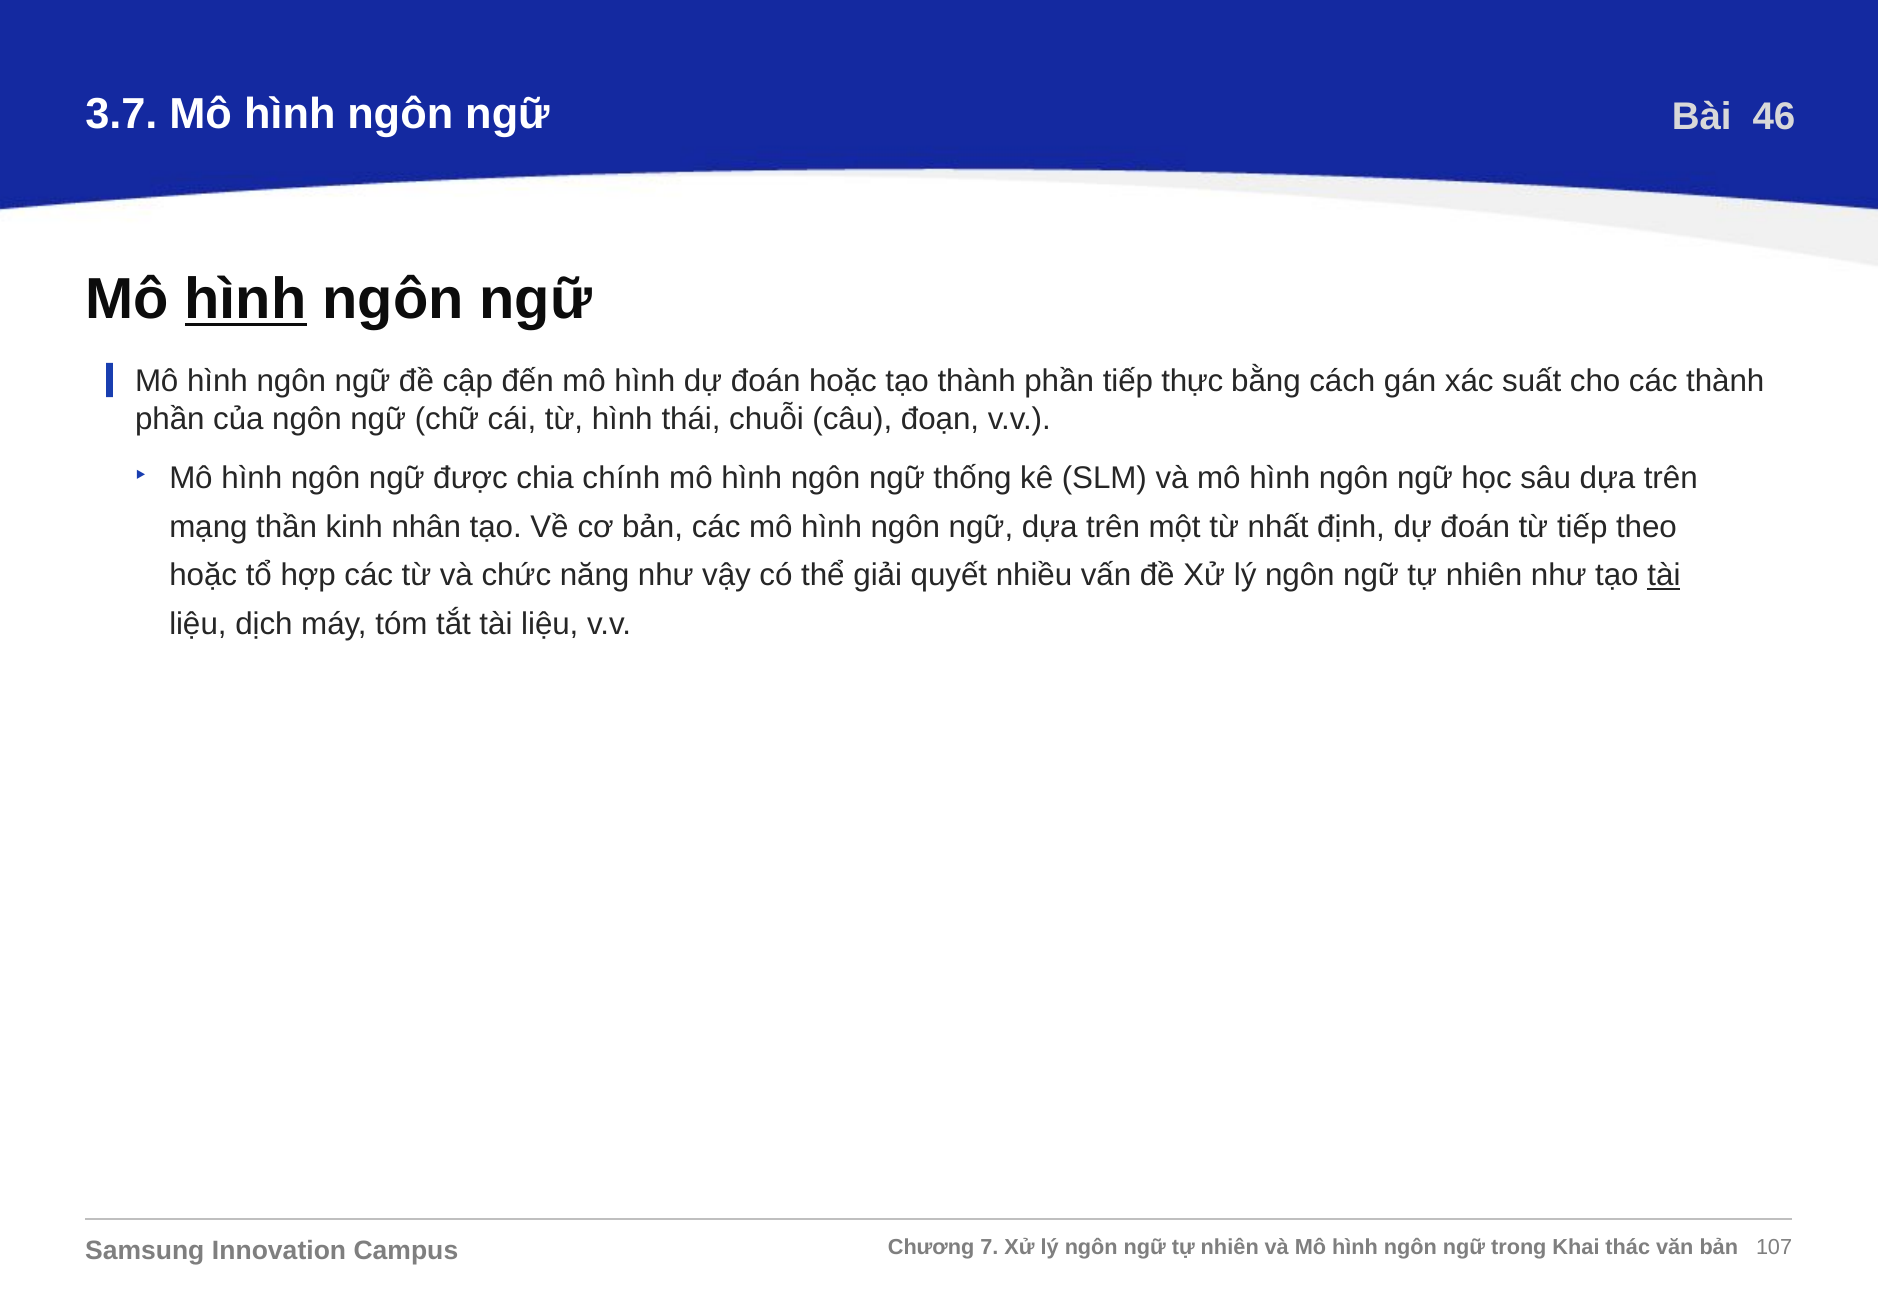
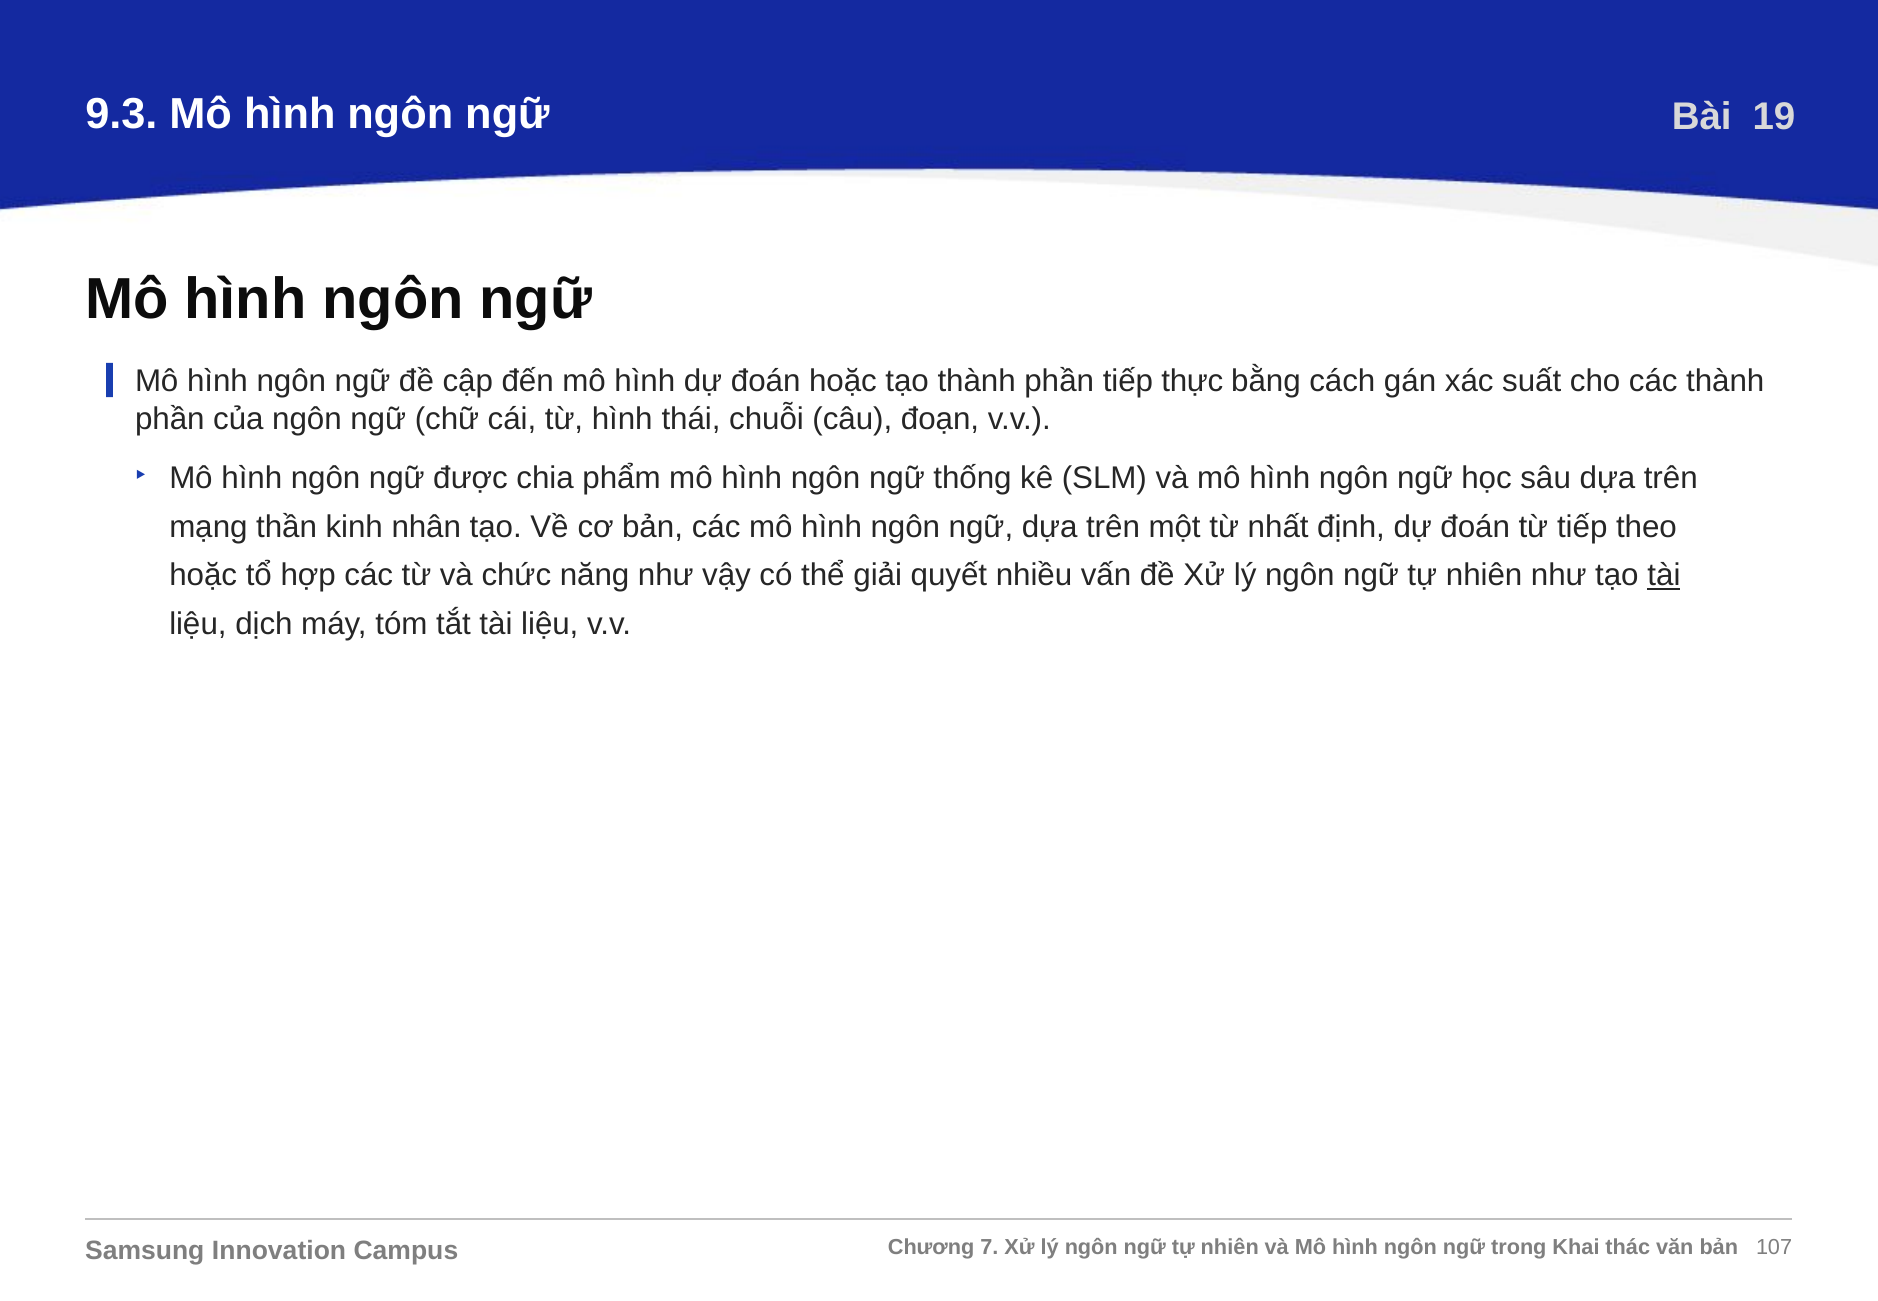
3.7: 3.7 -> 9.3
46: 46 -> 19
hình at (246, 299) underline: present -> none
chính: chính -> phẩm
